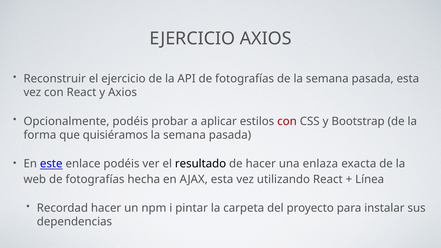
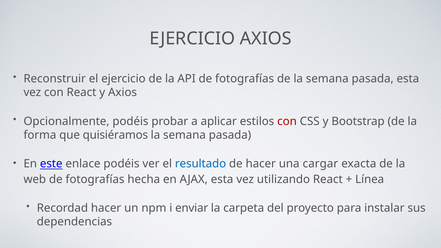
resultado colour: black -> blue
enlaza: enlaza -> cargar
pintar: pintar -> enviar
